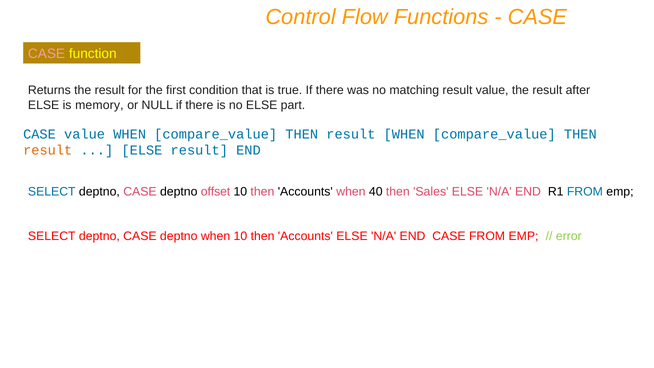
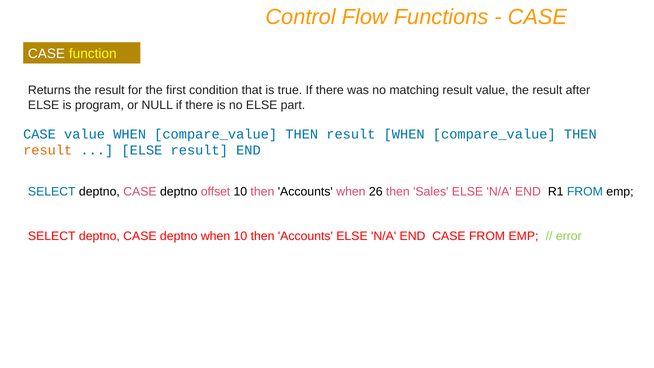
CASE at (47, 54) colour: pink -> white
memory: memory -> program
40: 40 -> 26
